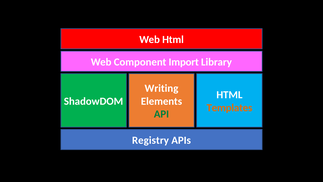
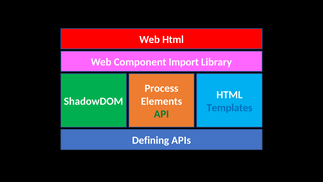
Writing: Writing -> Process
Templates colour: orange -> blue
Registry: Registry -> Defining
